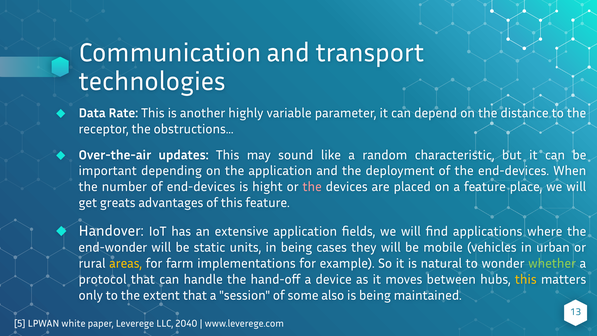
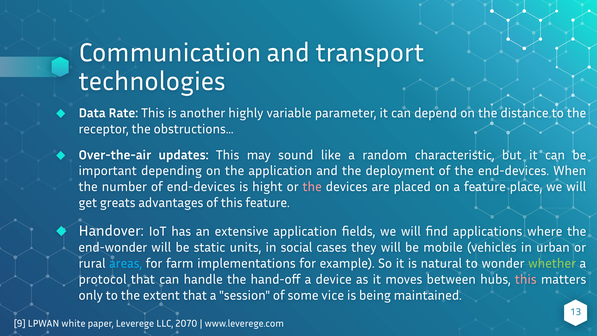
in being: being -> social
areas colour: yellow -> light blue
this at (526, 279) colour: yellow -> pink
also: also -> vice
5: 5 -> 9
2040: 2040 -> 2070
